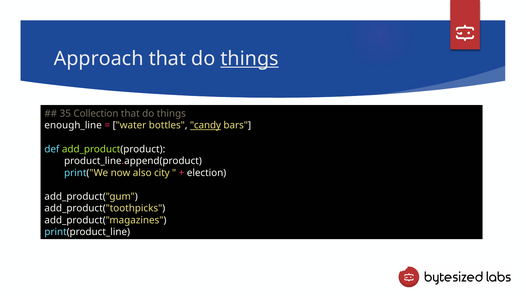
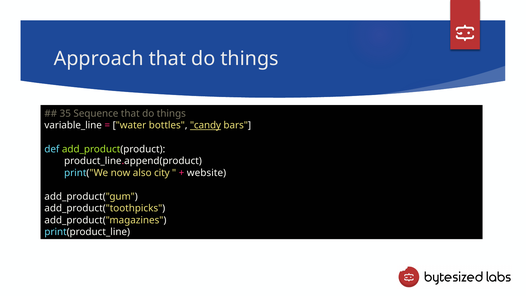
things at (250, 59) underline: present -> none
Collection: Collection -> Sequence
enough_line: enough_line -> variable_line
election: election -> website
